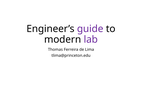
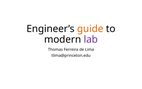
guide colour: purple -> orange
